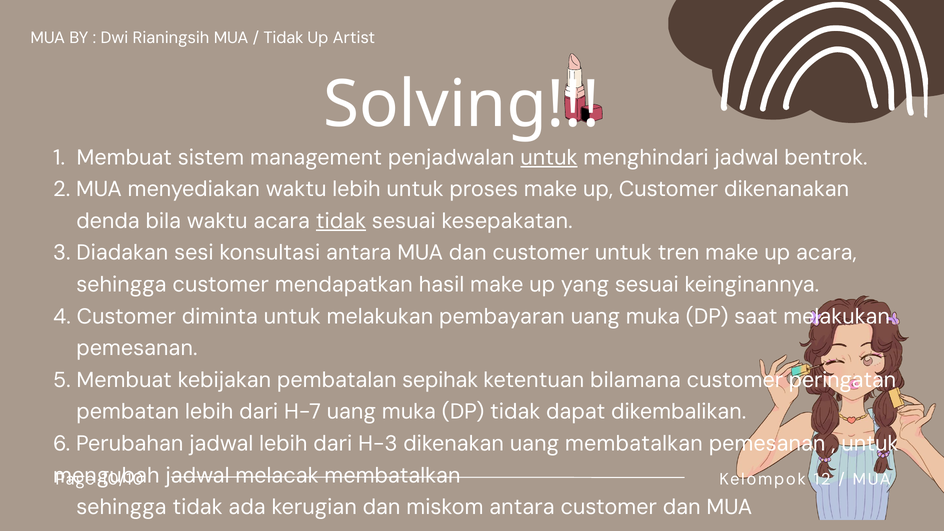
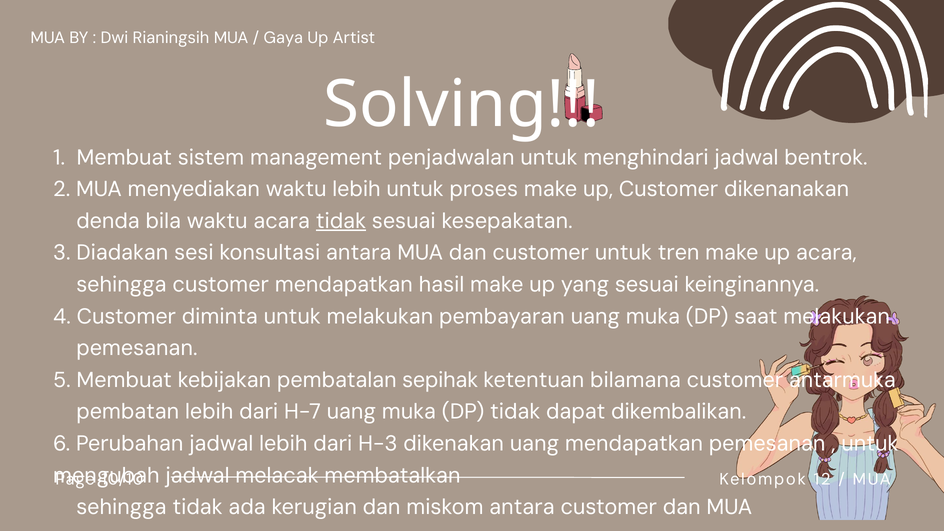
Tidak at (283, 38): Tidak -> Gaya
untuk at (549, 157) underline: present -> none
peringatan: peringatan -> antarmuka
uang membatalkan: membatalkan -> mendapatkan
